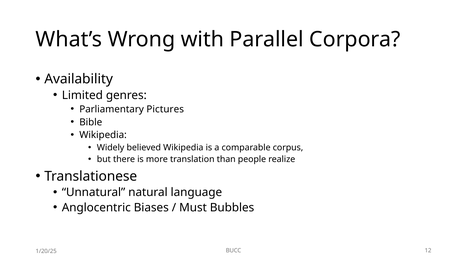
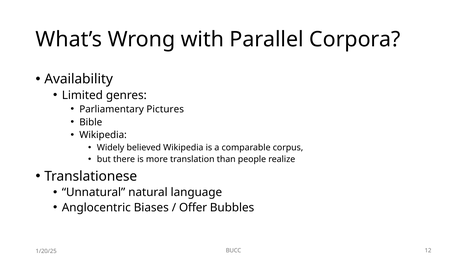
Must: Must -> Offer
